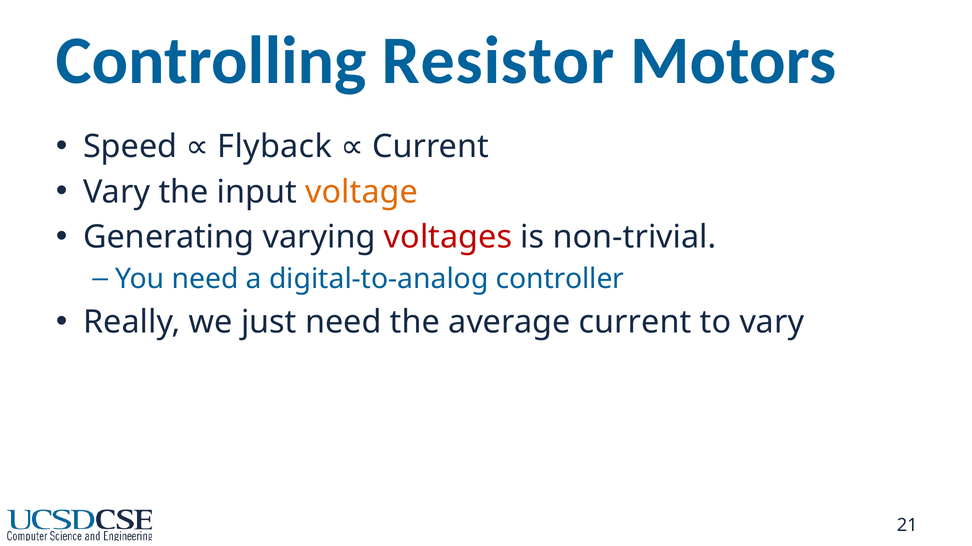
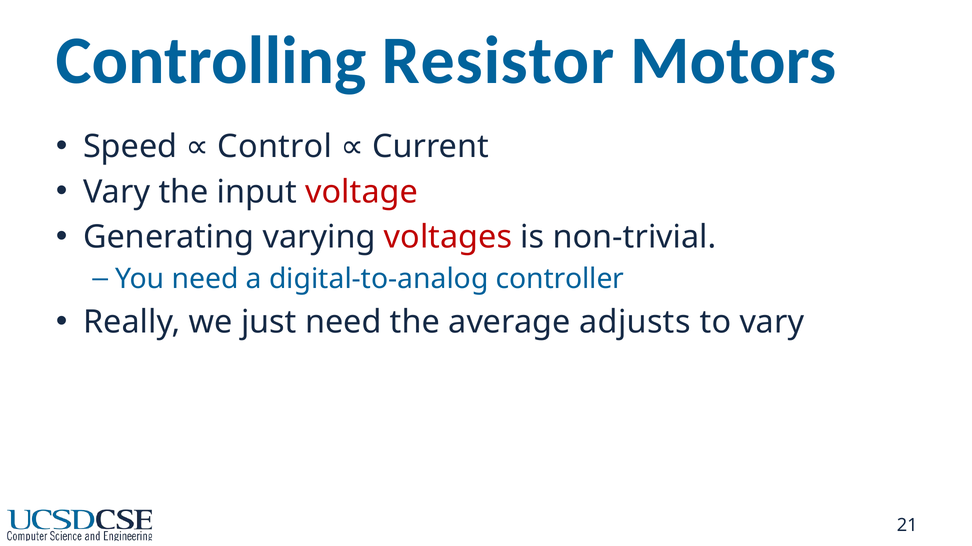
Flyback: Flyback -> Control
voltage colour: orange -> red
average current: current -> adjusts
